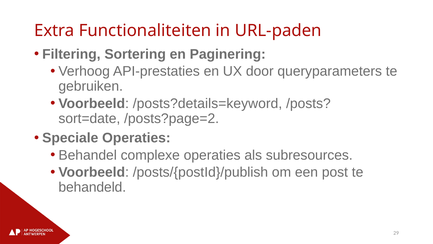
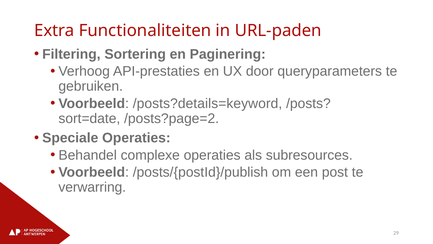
behandeld: behandeld -> verwarring
